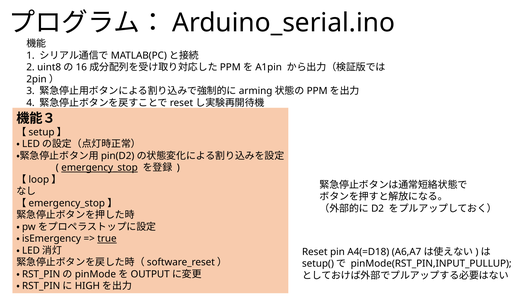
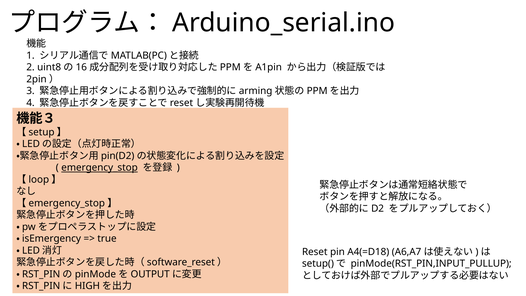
true underline: present -> none
